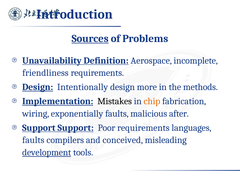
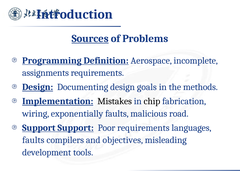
Unavailability: Unavailability -> Programming
friendliness: friendliness -> assignments
Intentionally: Intentionally -> Documenting
more: more -> goals
chip colour: orange -> black
after: after -> road
conceived: conceived -> objectives
development underline: present -> none
